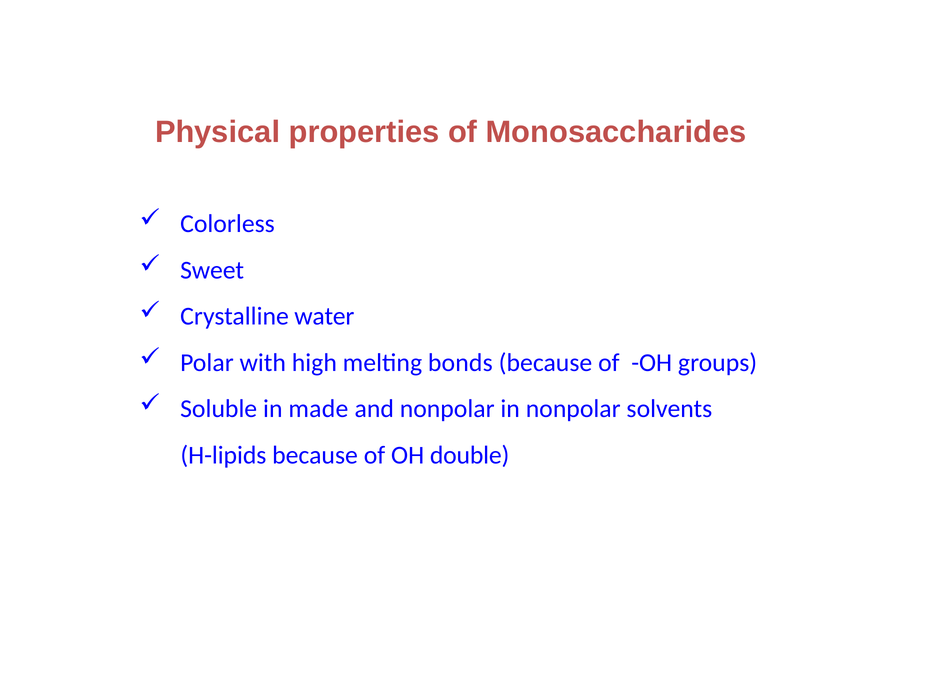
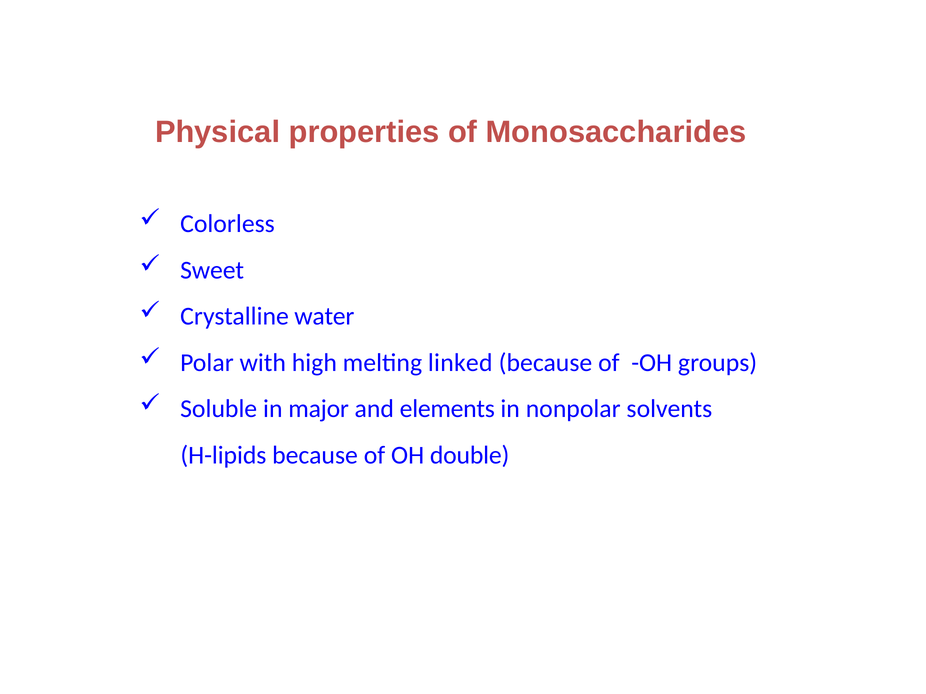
bonds: bonds -> linked
made: made -> major
and nonpolar: nonpolar -> elements
